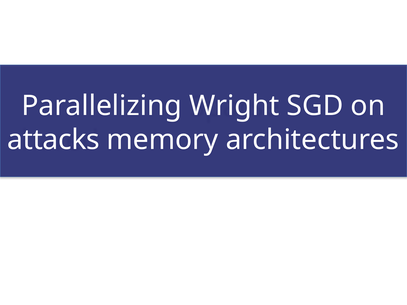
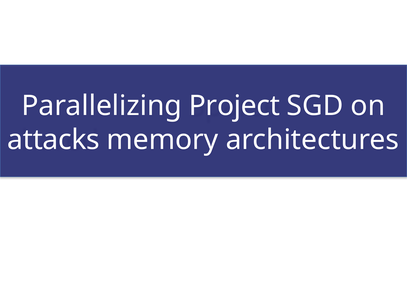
Wright: Wright -> Project
